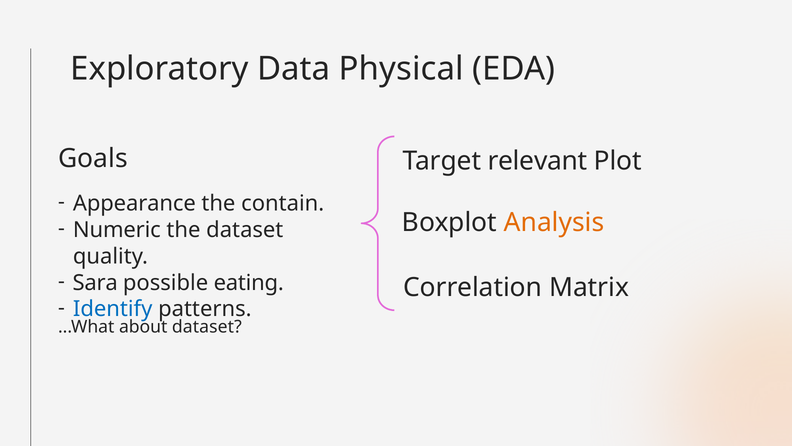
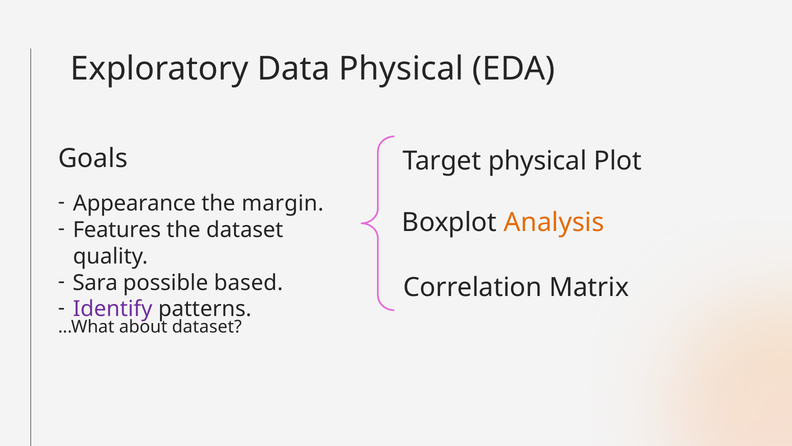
Target relevant: relevant -> physical
contain: contain -> margin
Numeric: Numeric -> Features
eating: eating -> based
Identify colour: blue -> purple
